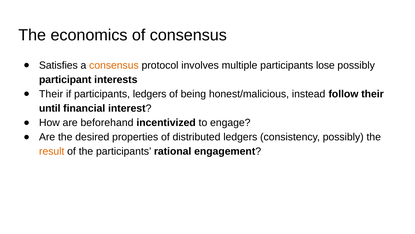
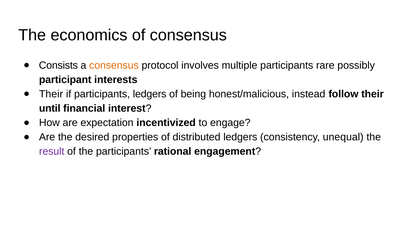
Satisfies: Satisfies -> Consists
lose: lose -> rare
beforehand: beforehand -> expectation
consistency possibly: possibly -> unequal
result colour: orange -> purple
